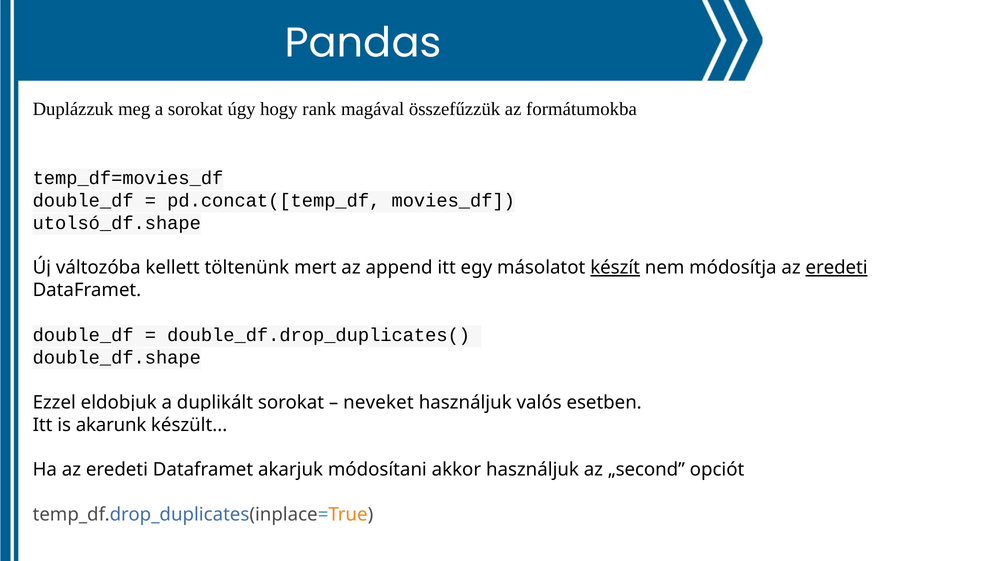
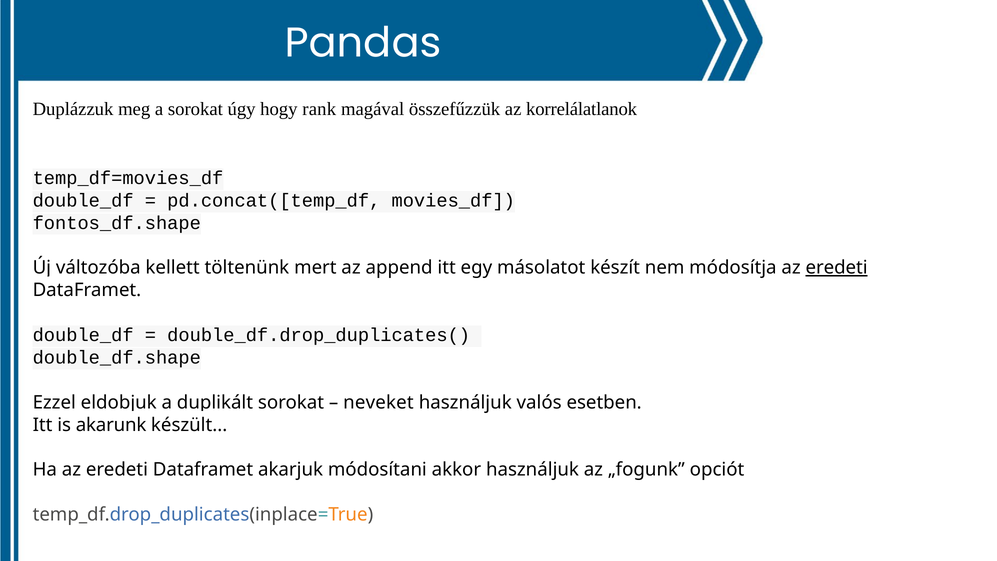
formátumokba: formátumokba -> korrelálatlanok
utolsó_df.shape: utolsó_df.shape -> fontos_df.shape
készít underline: present -> none
„second: „second -> „fogunk
